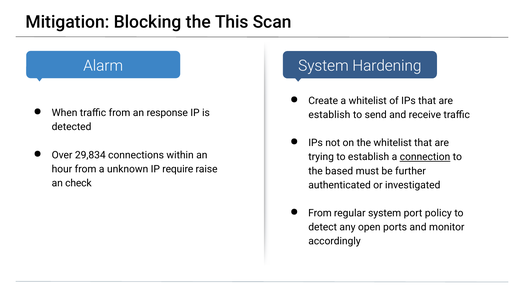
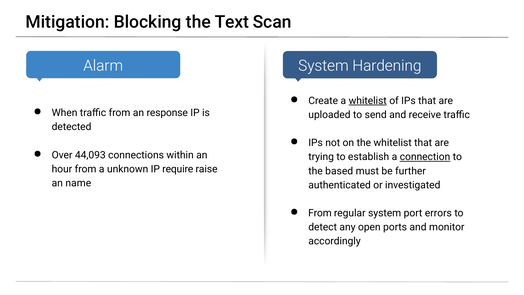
This: This -> Text
whitelist at (368, 101) underline: none -> present
establish at (329, 115): establish -> uploaded
29,834: 29,834 -> 44,093
check: check -> name
policy: policy -> errors
